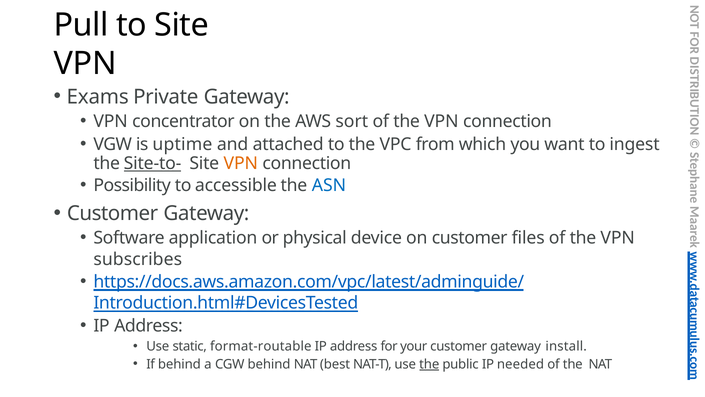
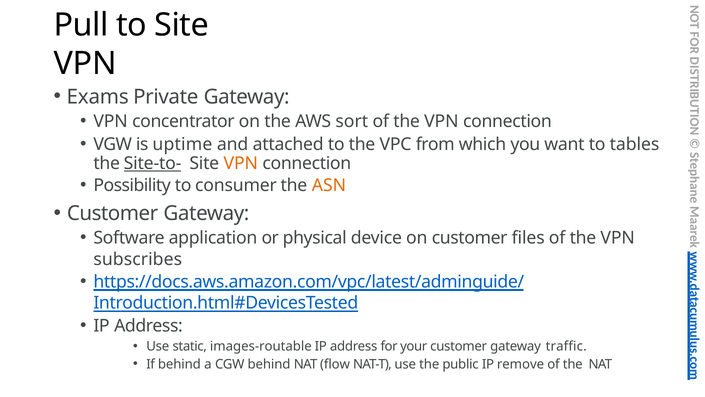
ingest: ingest -> tables
accessible: accessible -> consumer
ASN colour: blue -> orange
format-routable: format-routable -> images-routable
install: install -> traffic
best: best -> flow
the at (429, 364) underline: present -> none
needed: needed -> remove
